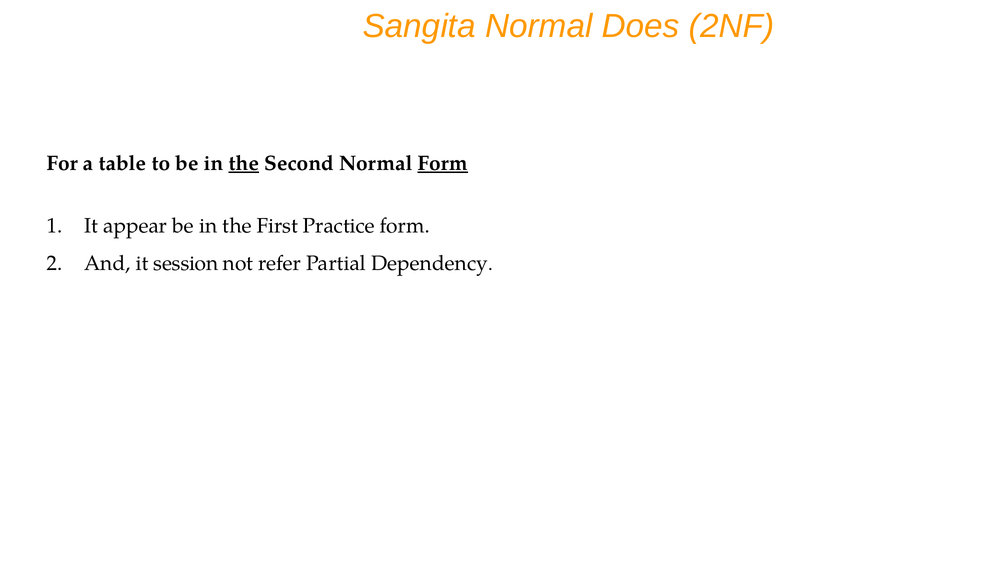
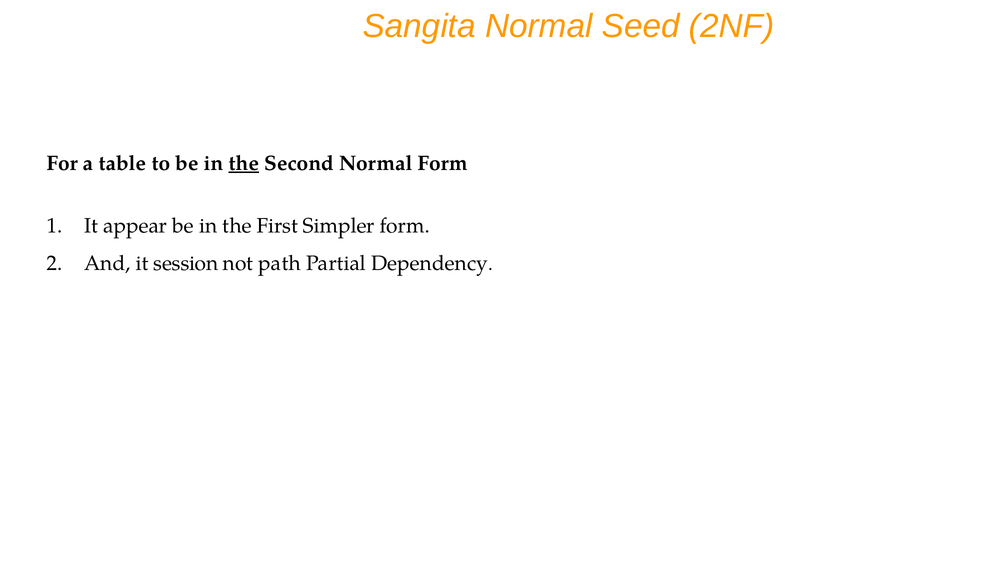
Does: Does -> Seed
Form at (443, 163) underline: present -> none
Practice: Practice -> Simpler
refer: refer -> path
